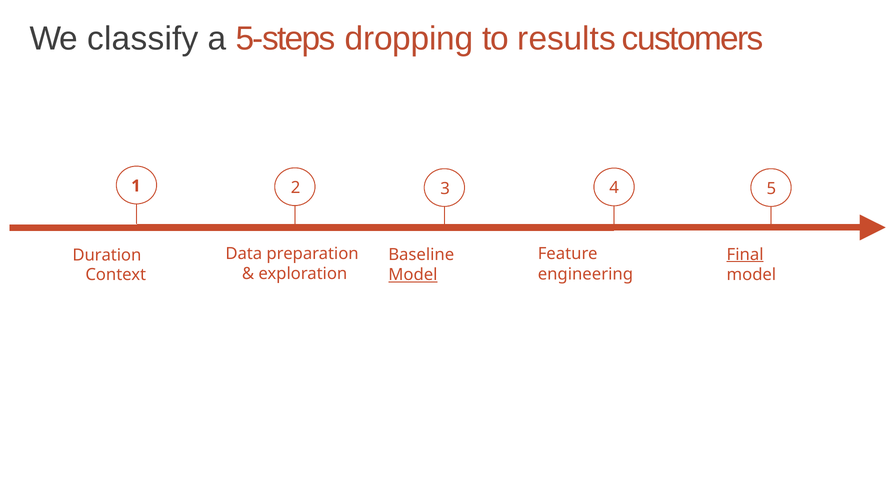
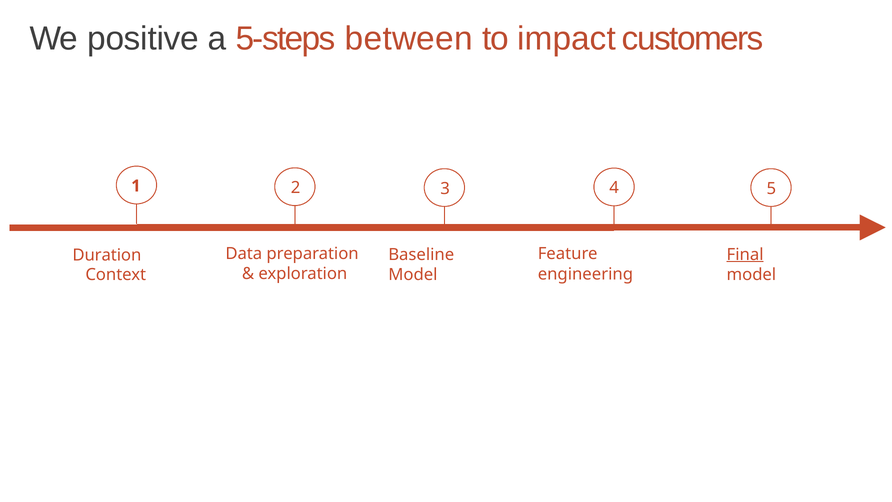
classify: classify -> positive
dropping: dropping -> between
results: results -> impact
Model at (413, 274) underline: present -> none
